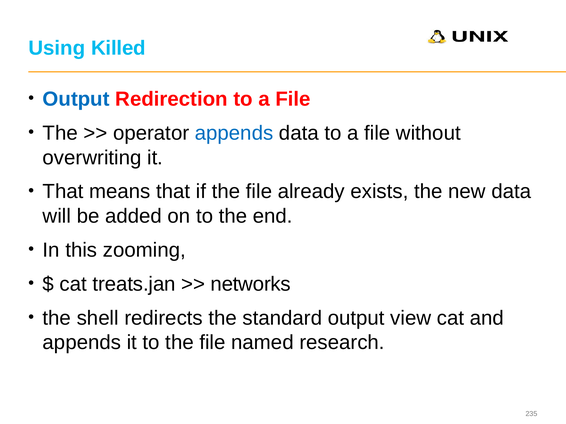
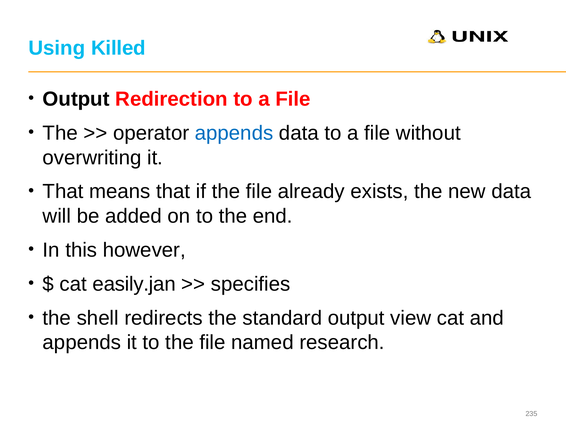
Output at (76, 99) colour: blue -> black
zooming: zooming -> however
treats.jan: treats.jan -> easily.jan
networks: networks -> specifies
